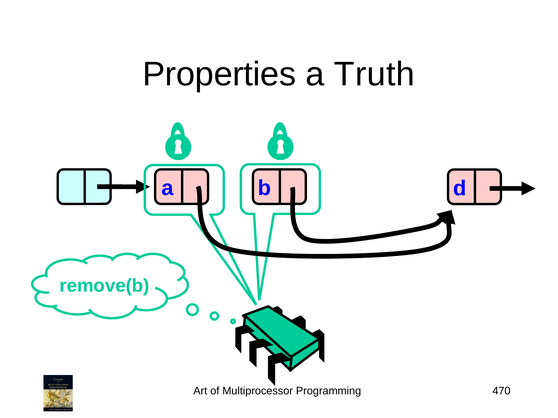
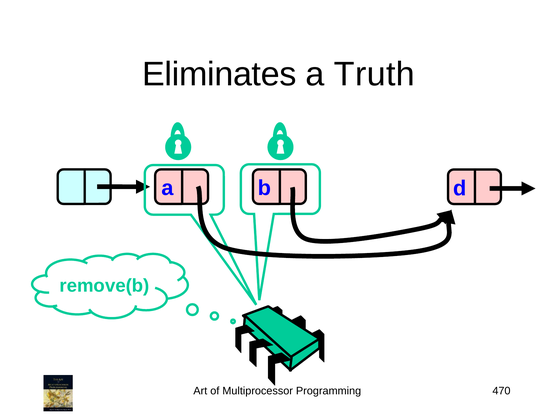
Properties: Properties -> Eliminates
